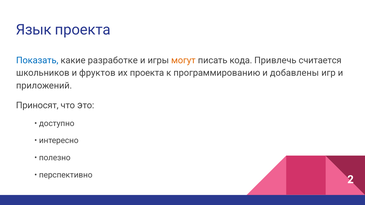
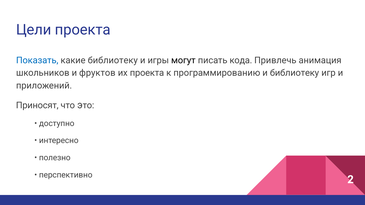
Язык: Язык -> Цели
какие разработке: разработке -> библиотеку
могут colour: orange -> black
считается: считается -> анимация
и добавлены: добавлены -> библиотеку
